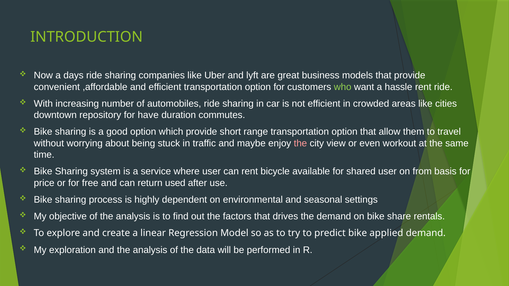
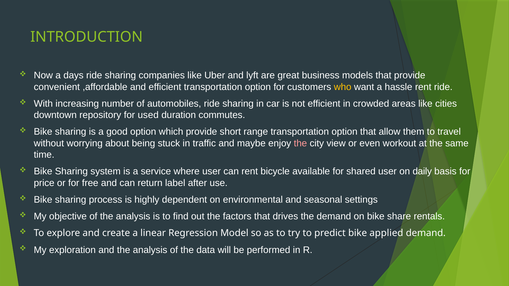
who colour: light green -> yellow
have: have -> used
from: from -> daily
used: used -> label
